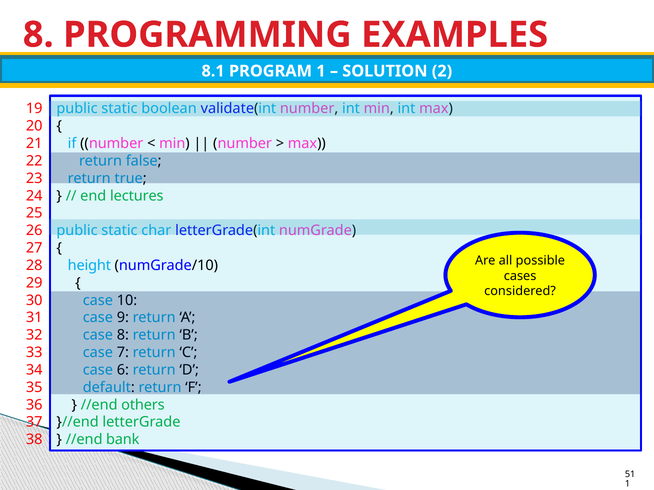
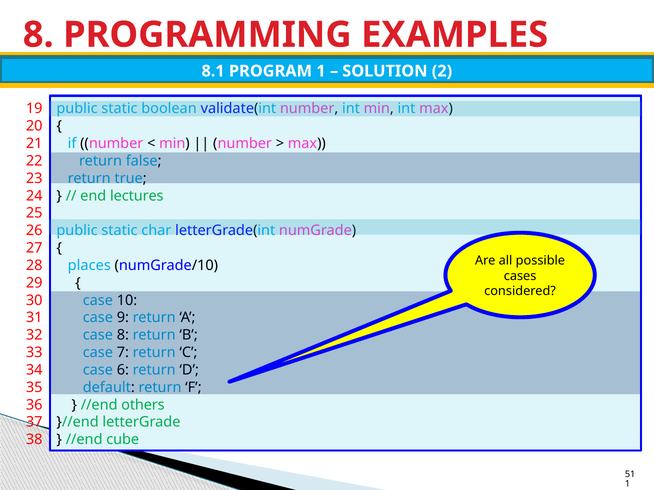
height: height -> places
bank: bank -> cube
